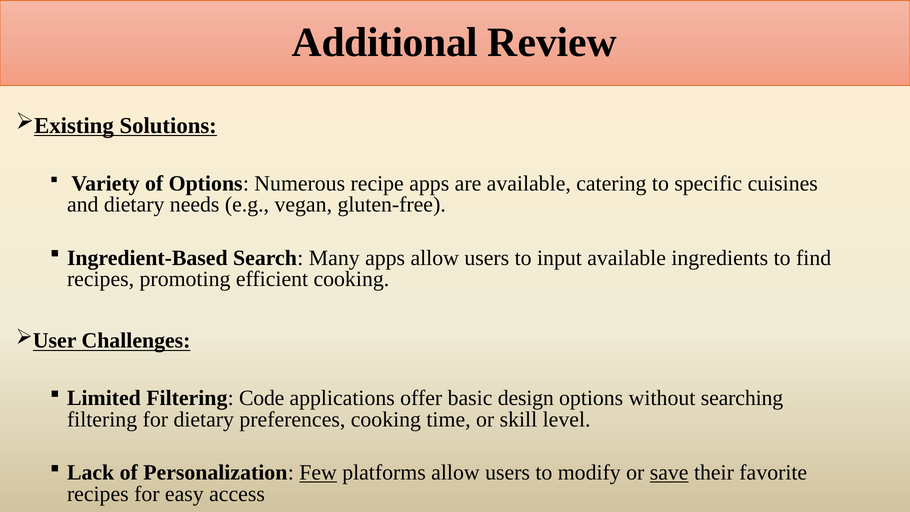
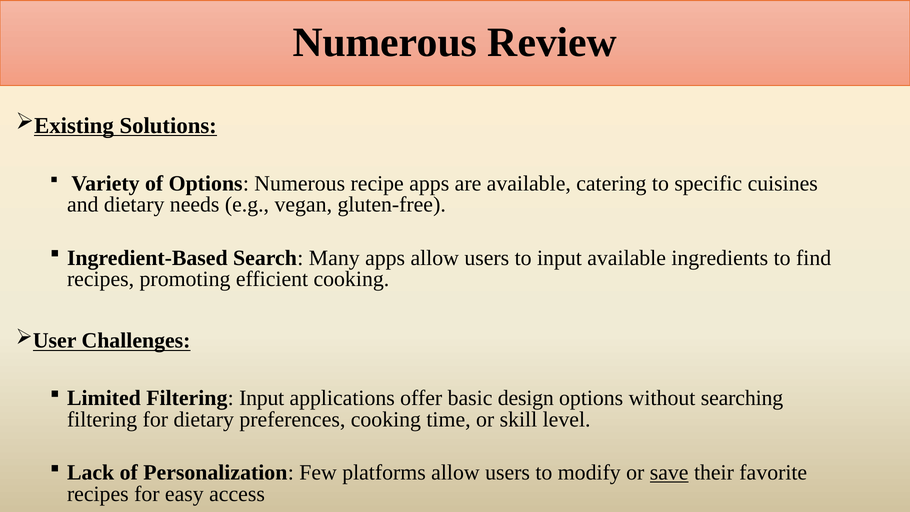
Additional at (385, 43): Additional -> Numerous
Filtering Code: Code -> Input
Few underline: present -> none
